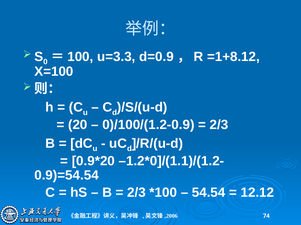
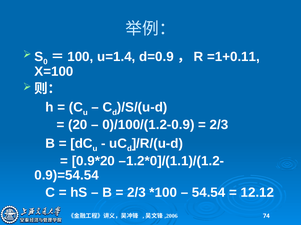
u=3.3: u=3.3 -> u=1.4
=1+8.12: =1+8.12 -> =1+0.11
